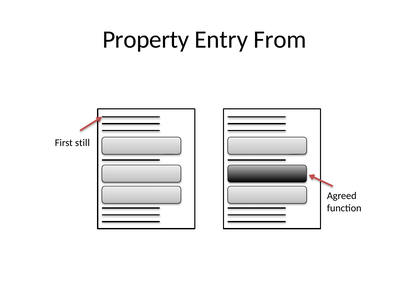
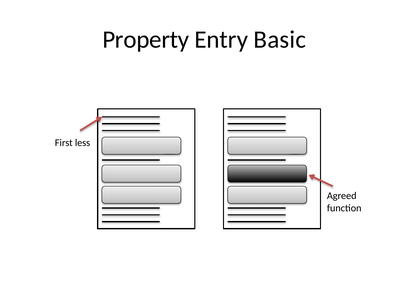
From: From -> Basic
still: still -> less
